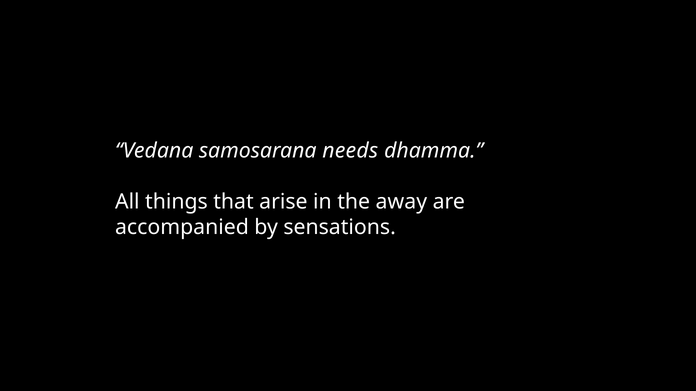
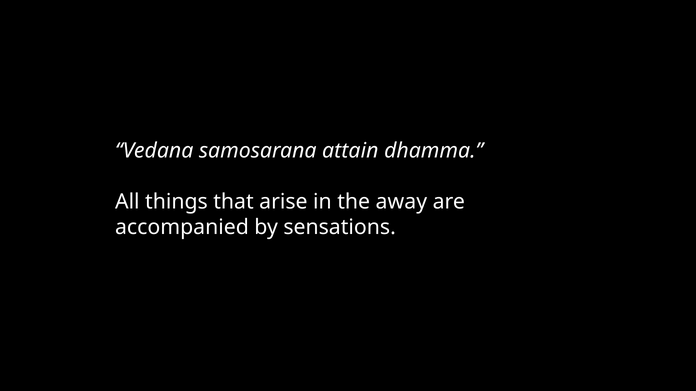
needs: needs -> attain
